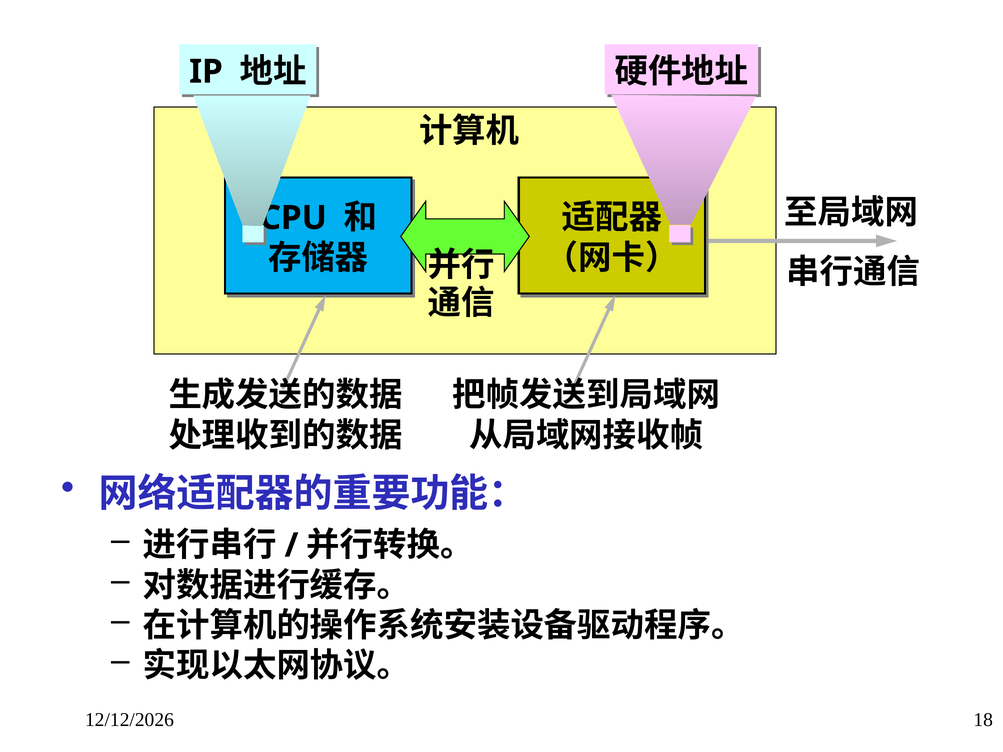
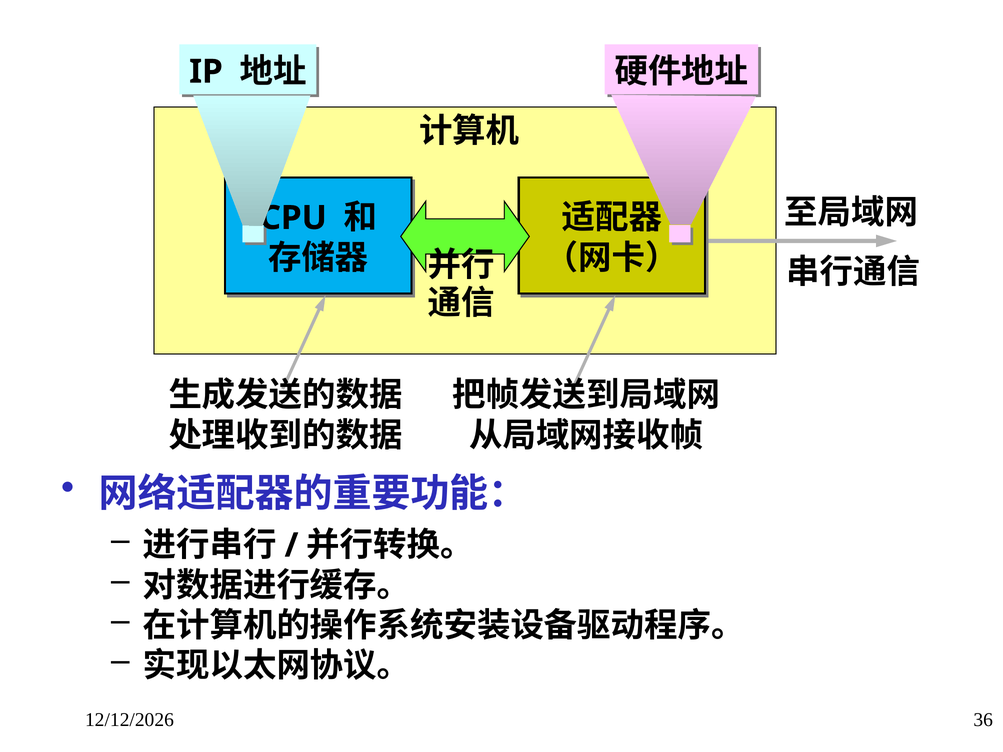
18: 18 -> 36
